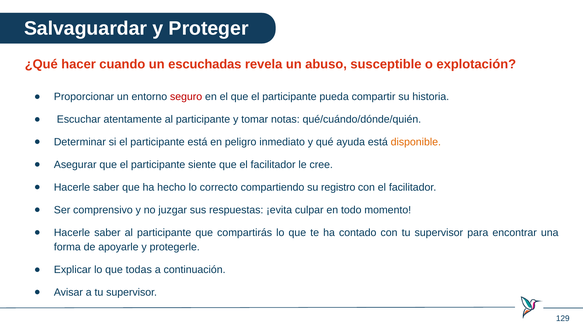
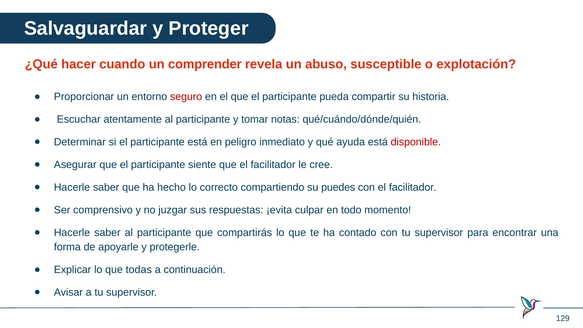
escuchadas: escuchadas -> comprender
disponible colour: orange -> red
registro: registro -> puedes
